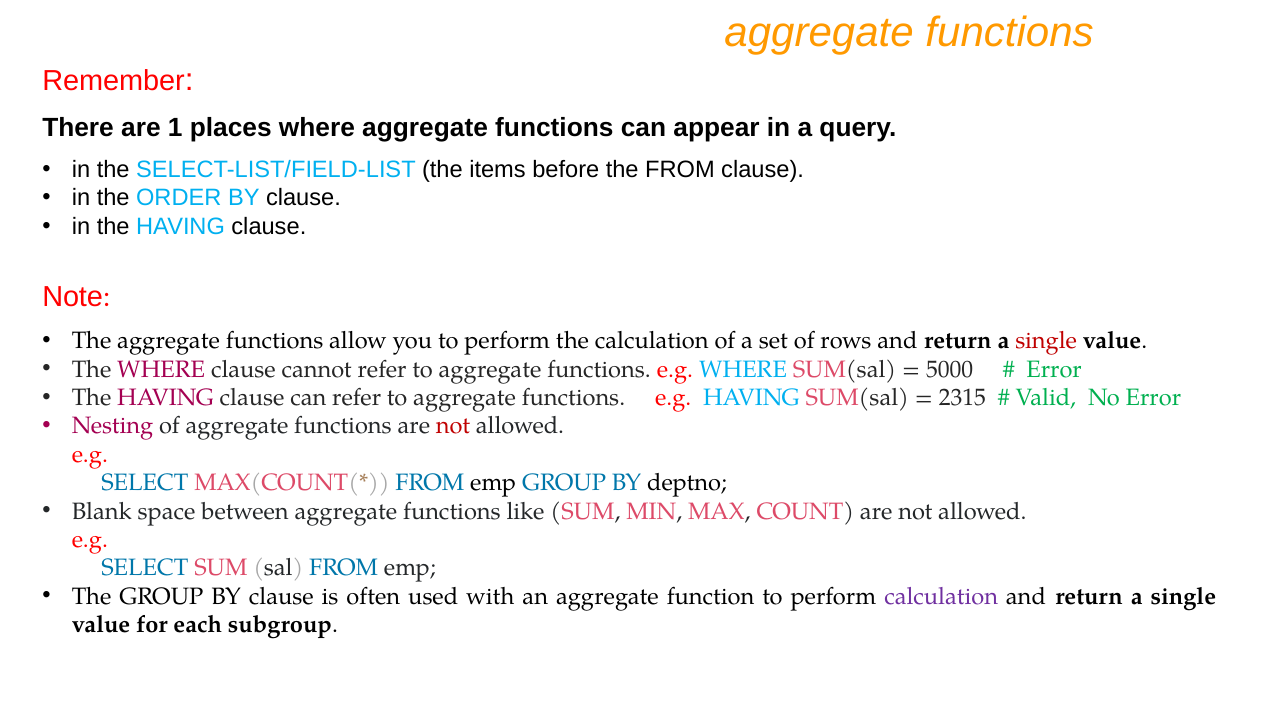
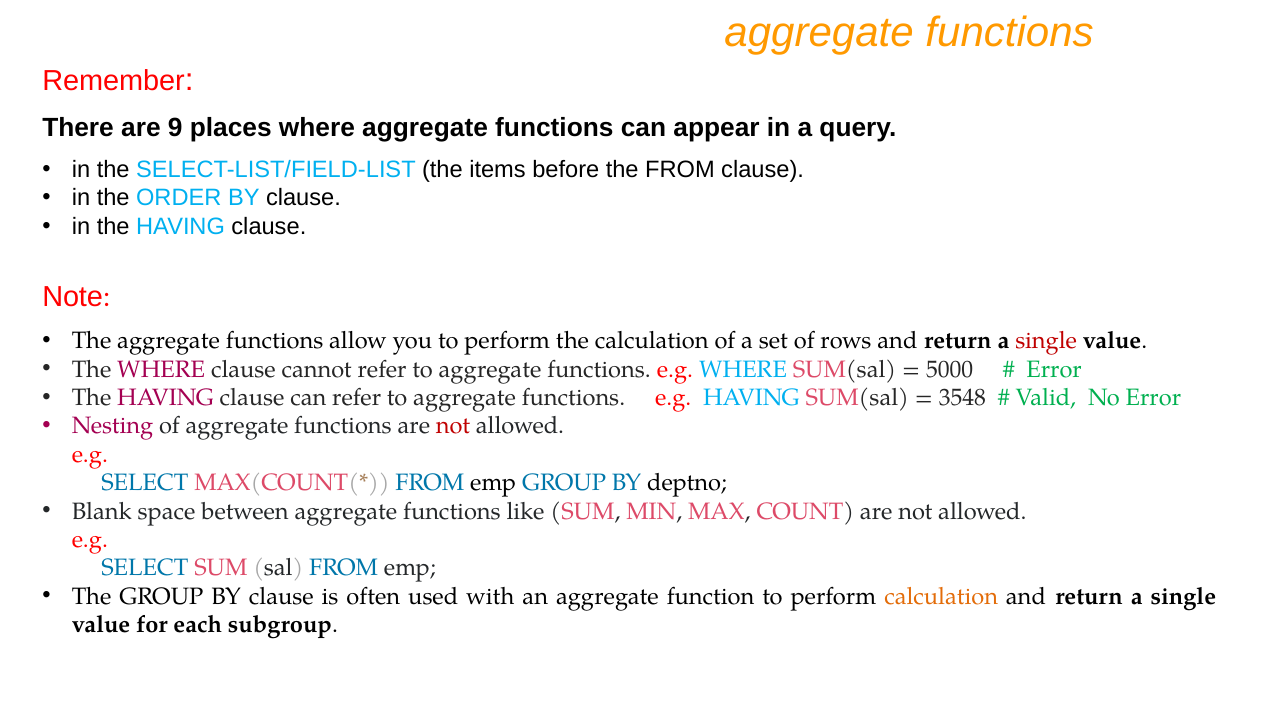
1: 1 -> 9
2315: 2315 -> 3548
calculation at (941, 596) colour: purple -> orange
